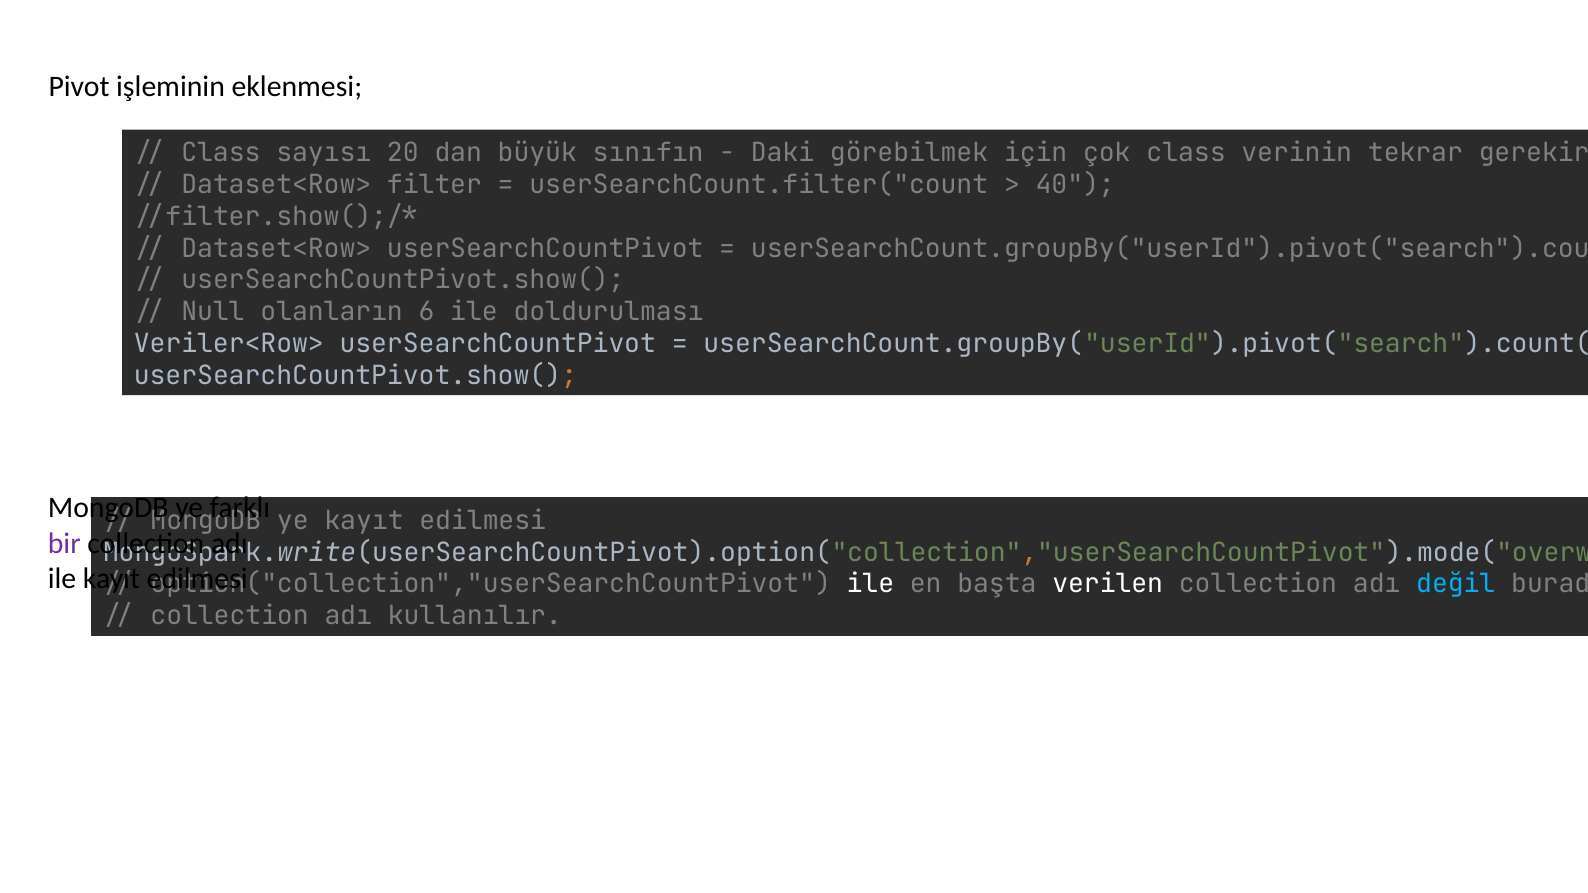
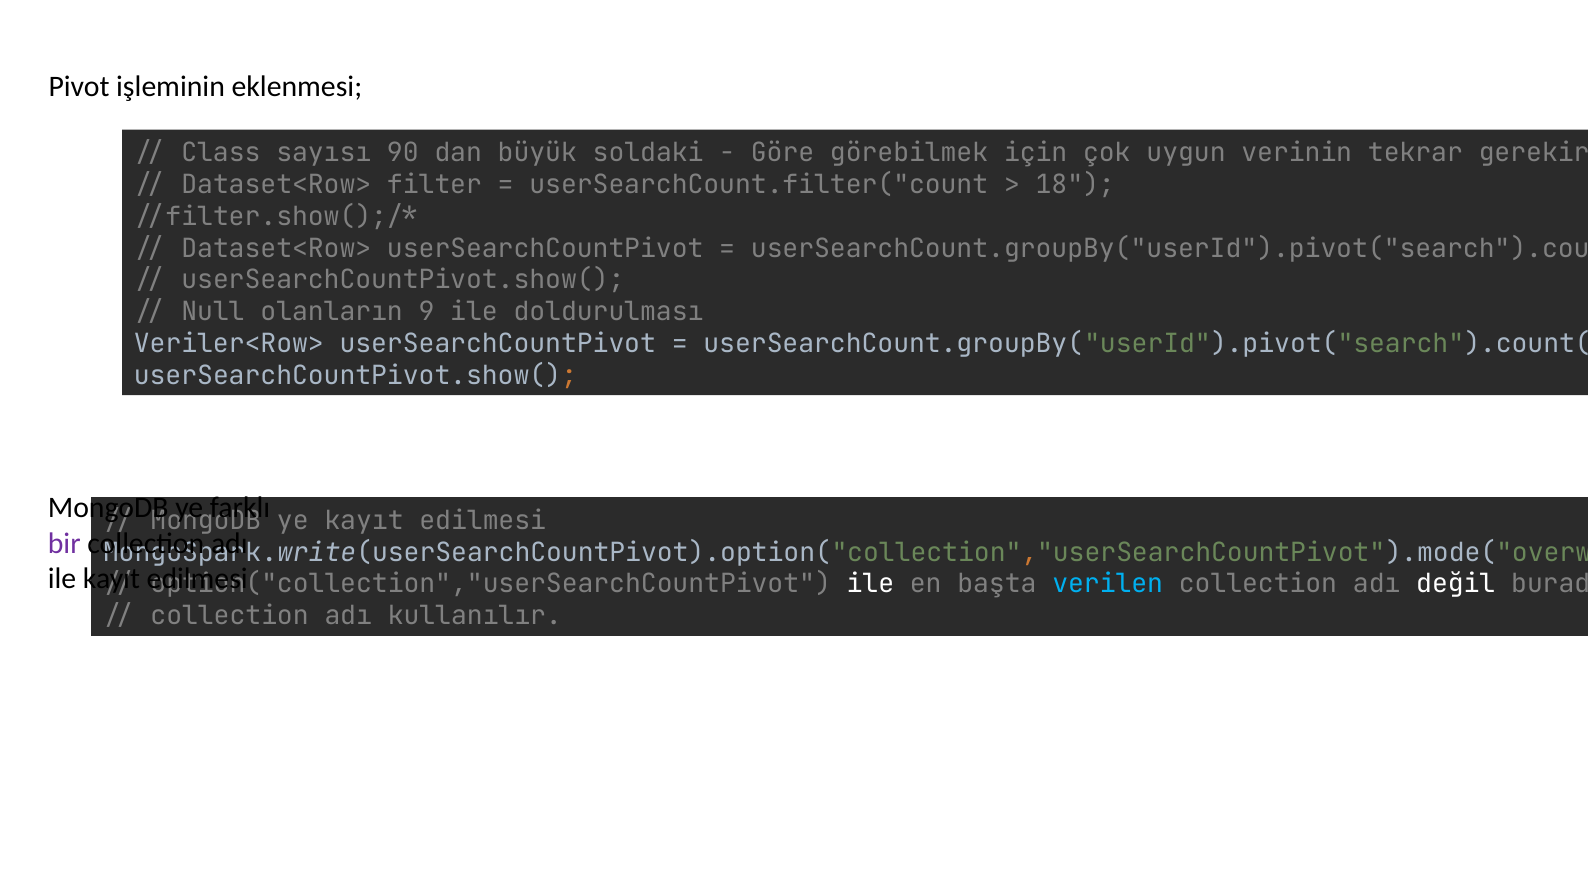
20: 20 -> 90
sınıfın: sınıfın -> soldaki
Daki: Daki -> Göre
çok class: class -> uygun
40: 40 -> 18
6: 6 -> 9
verilen at (1108, 584) colour: white -> light blue
değil colour: light blue -> white
